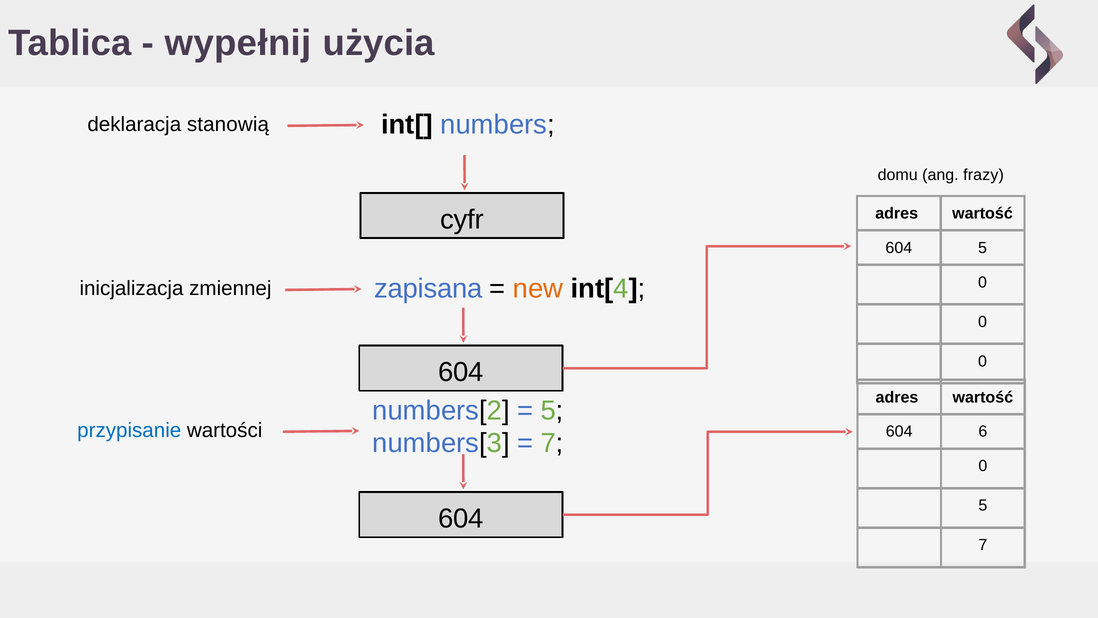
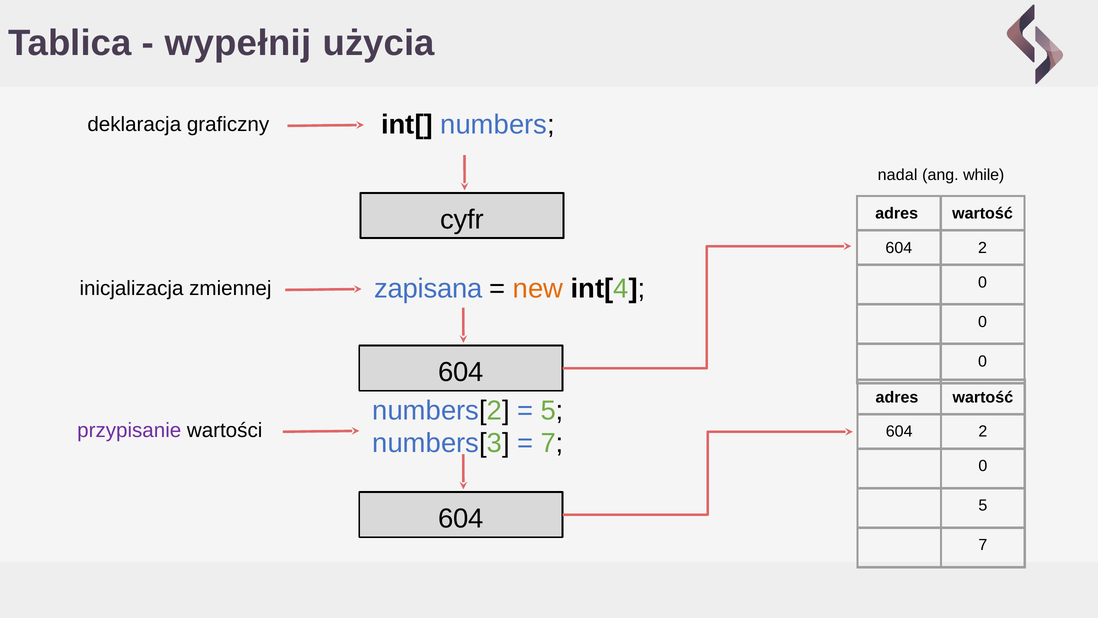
stanowią: stanowią -> graficzny
domu: domu -> nadal
frazy: frazy -> while
5 at (983, 248): 5 -> 2
przypisanie colour: blue -> purple
6 at (983, 431): 6 -> 2
